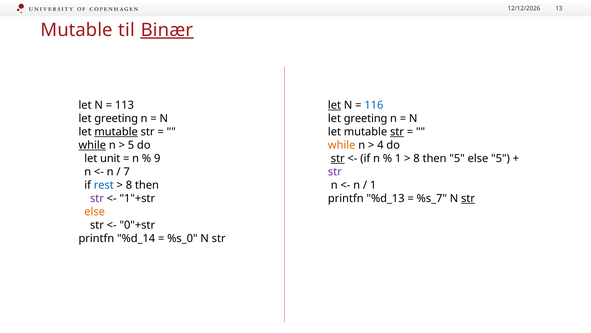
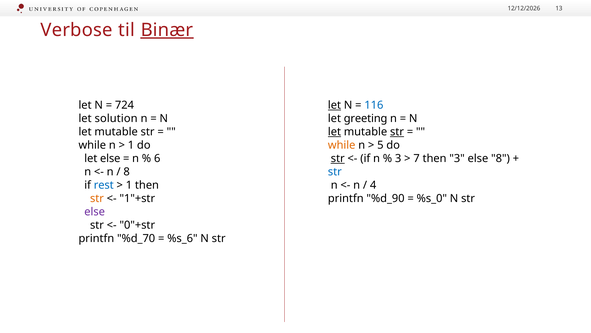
Mutable at (77, 30): Mutable -> Verbose
113: 113 -> 724
greeting at (116, 118): greeting -> solution
mutable at (116, 132) underline: present -> none
let at (334, 132) underline: none -> present
while at (92, 145) underline: present -> none
5 at (131, 145): 5 -> 1
4: 4 -> 5
let unit: unit -> else
9: 9 -> 6
1 at (398, 158): 1 -> 3
8 at (417, 158): 8 -> 7
then 5: 5 -> 3
else 5: 5 -> 8
7 at (127, 172): 7 -> 8
str at (335, 172) colour: purple -> blue
8 at (129, 185): 8 -> 1
1 at (373, 185): 1 -> 4
str at (97, 198) colour: purple -> orange
%d_13: %d_13 -> %d_90
%s_7: %s_7 -> %s_0
str at (468, 198) underline: present -> none
else at (95, 211) colour: orange -> purple
%d_14: %d_14 -> %d_70
%s_0: %s_0 -> %s_6
